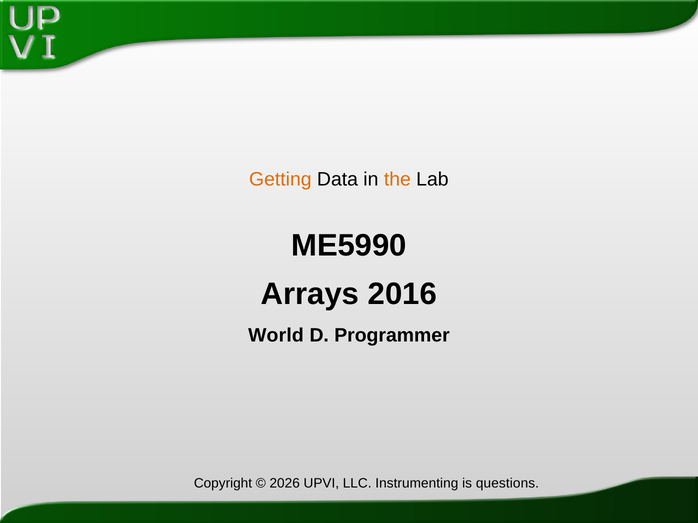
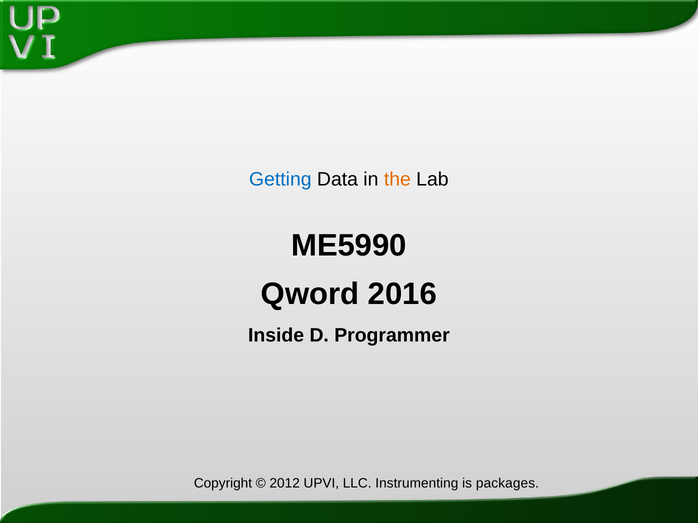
Getting colour: orange -> blue
Arrays: Arrays -> Qword
World: World -> Inside
2026: 2026 -> 2012
questions: questions -> packages
